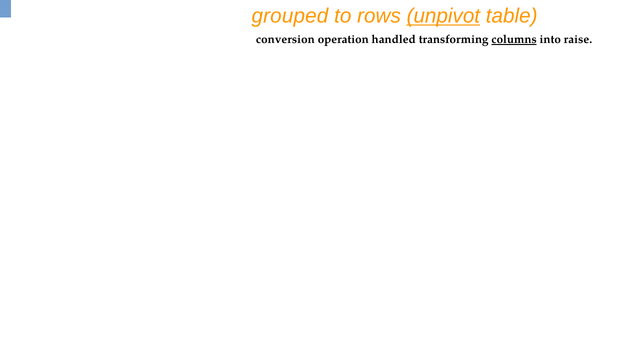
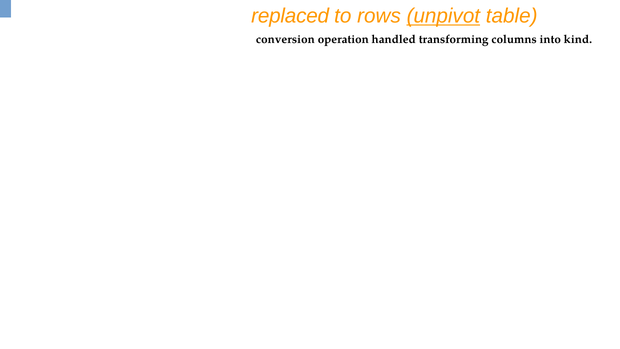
grouped: grouped -> replaced
columns underline: present -> none
raise: raise -> kind
